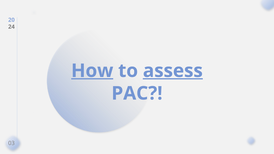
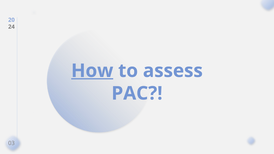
assess underline: present -> none
